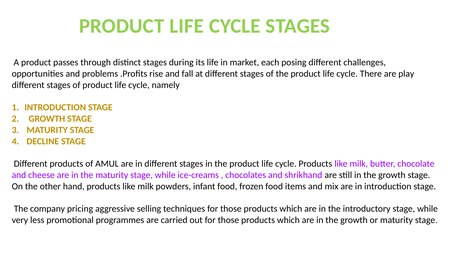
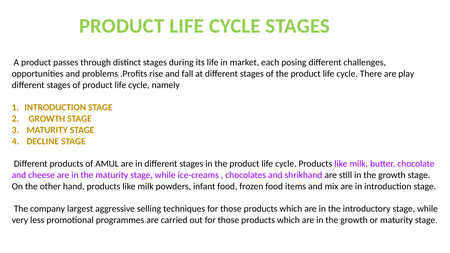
pricing: pricing -> largest
